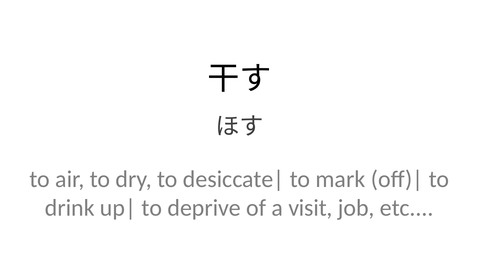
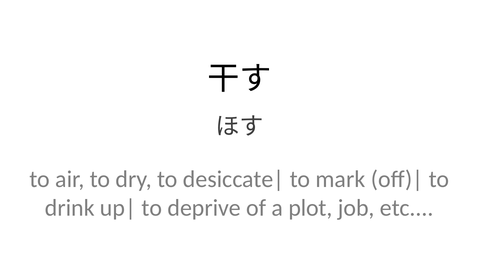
visit: visit -> plot
